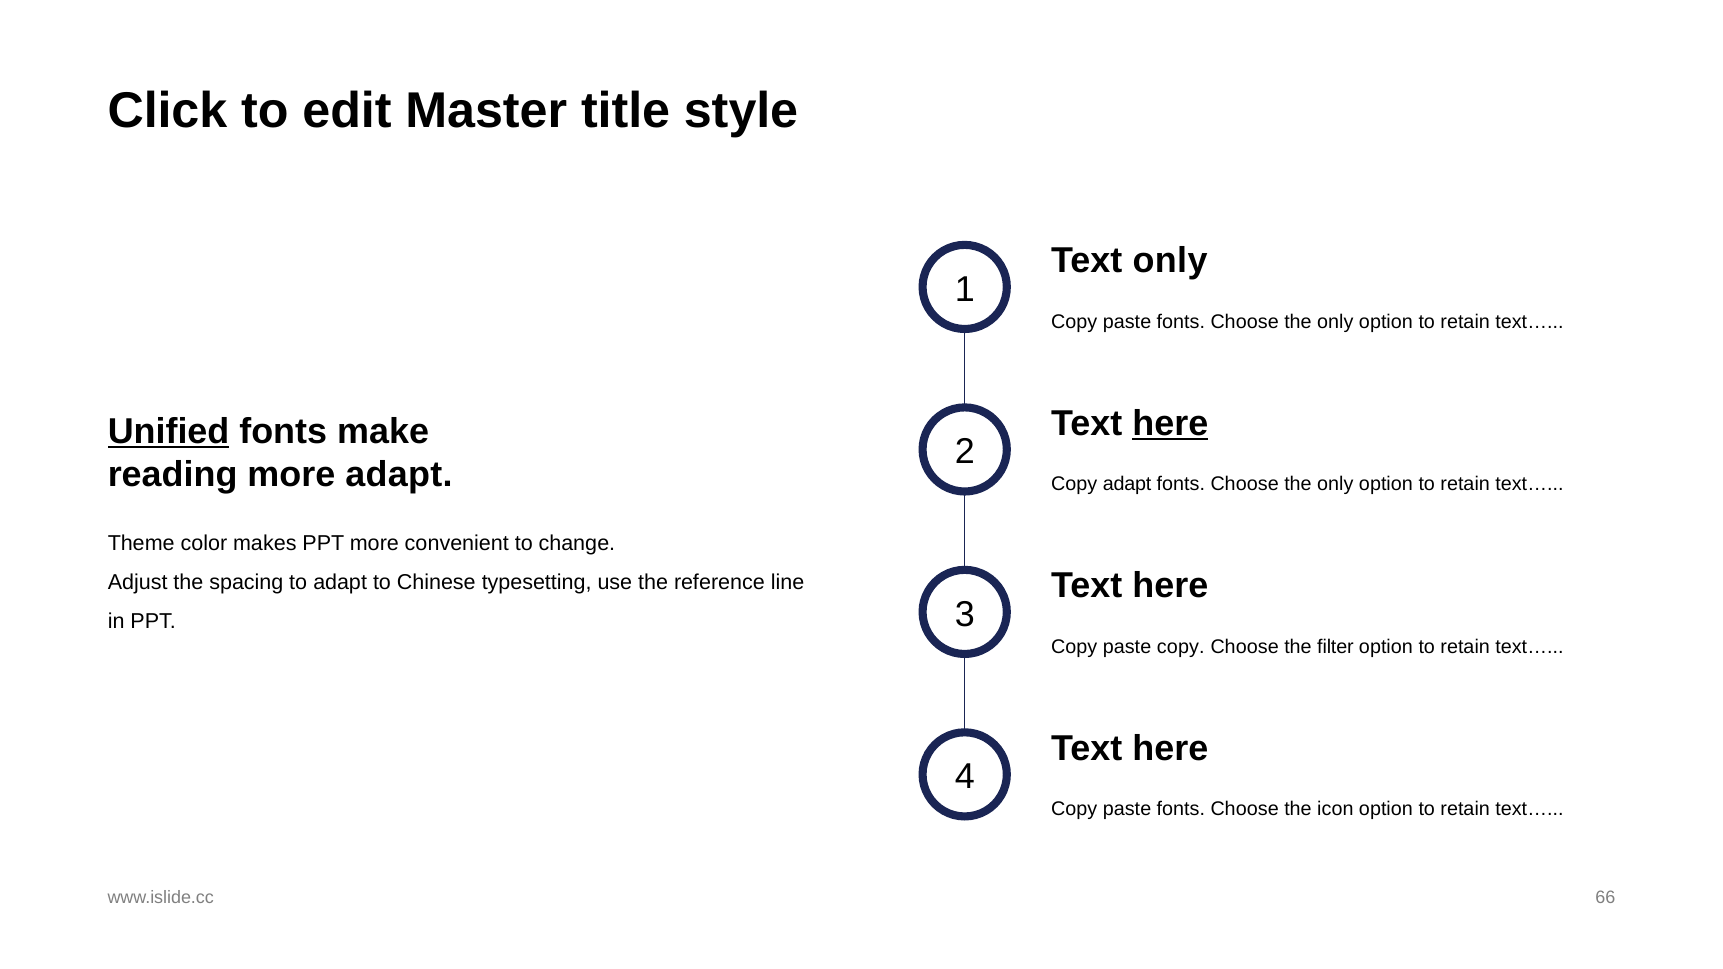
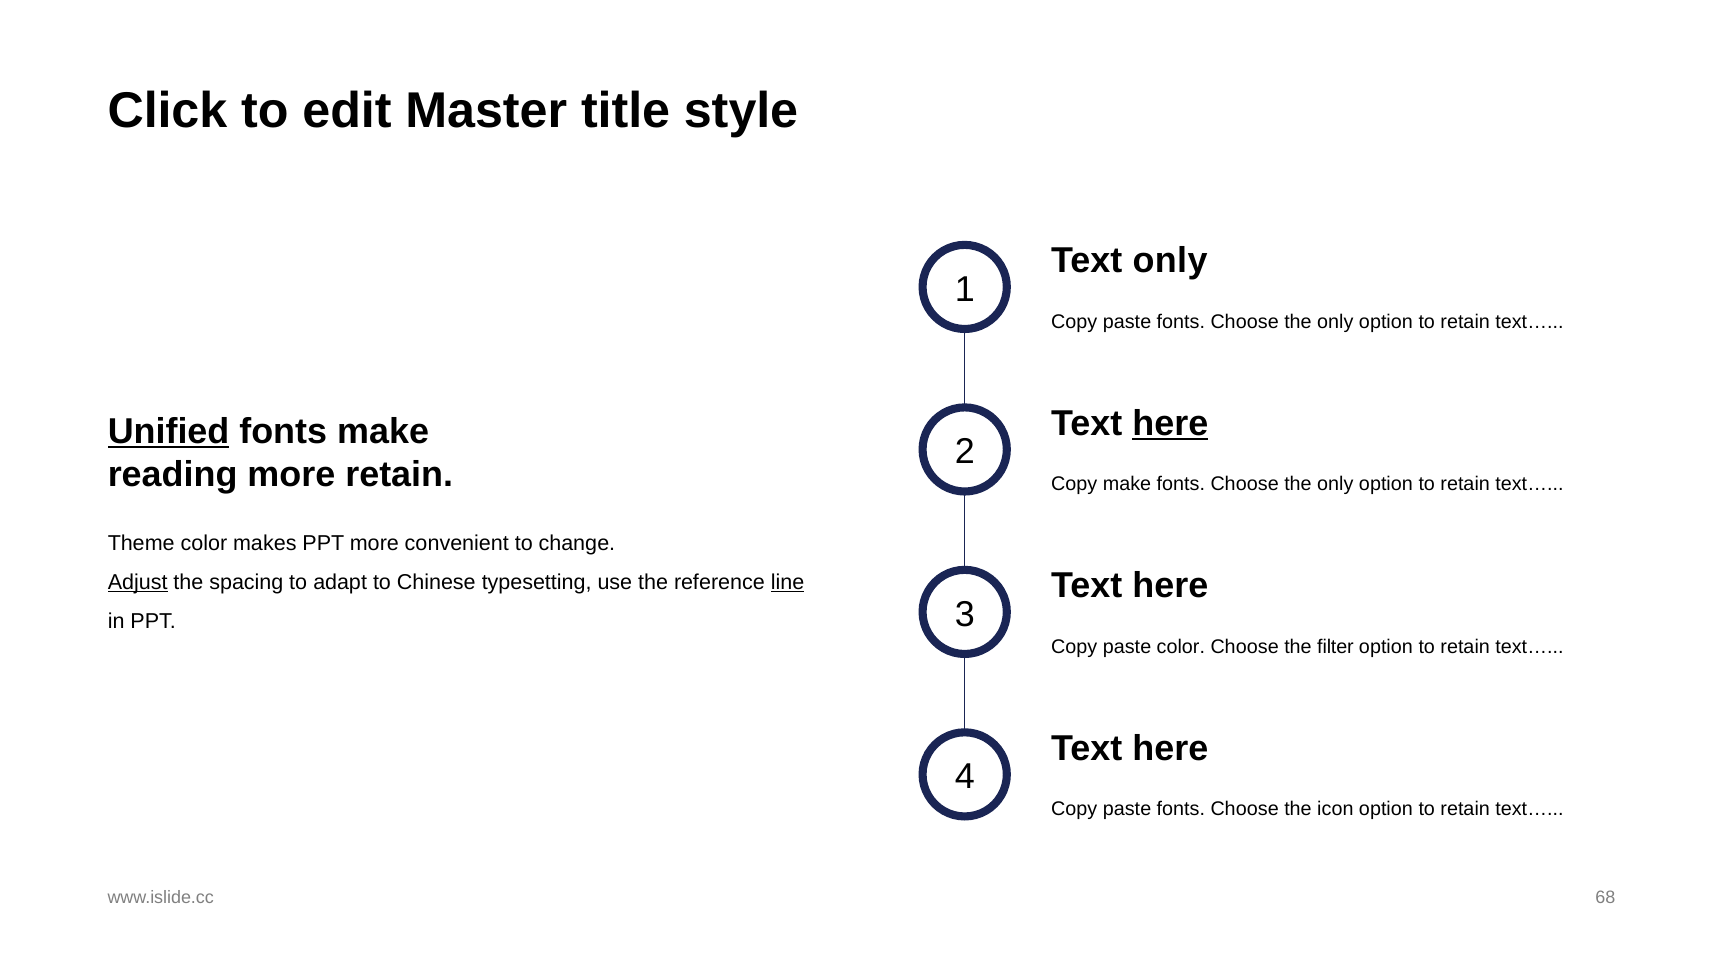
more adapt: adapt -> retain
Copy adapt: adapt -> make
Adjust underline: none -> present
line underline: none -> present
paste copy: copy -> color
66: 66 -> 68
